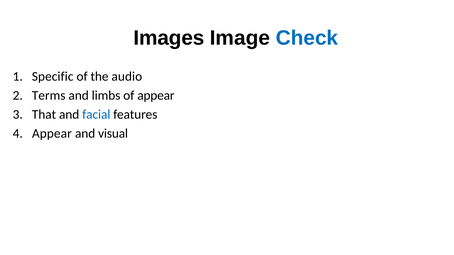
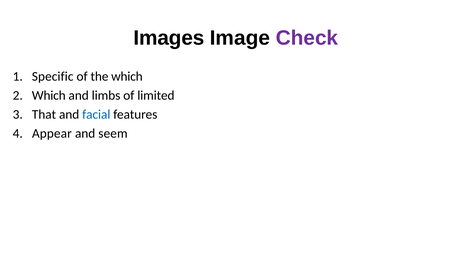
Check colour: blue -> purple
the audio: audio -> which
Terms at (49, 96): Terms -> Which
of appear: appear -> limited
visual: visual -> seem
